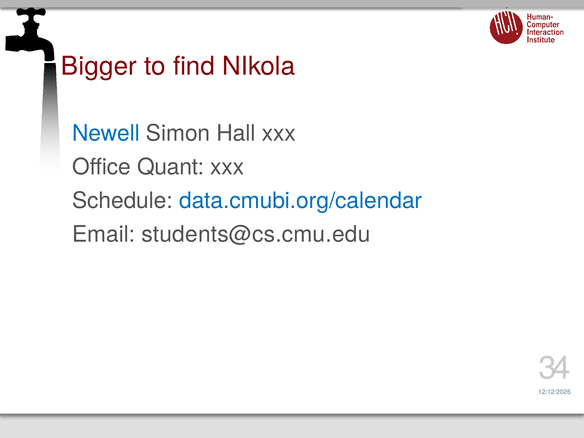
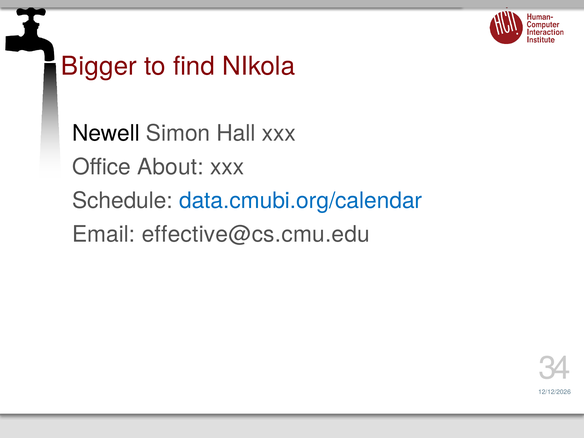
Newell colour: blue -> black
Quant: Quant -> About
students@cs.cmu.edu: students@cs.cmu.edu -> effective@cs.cmu.edu
